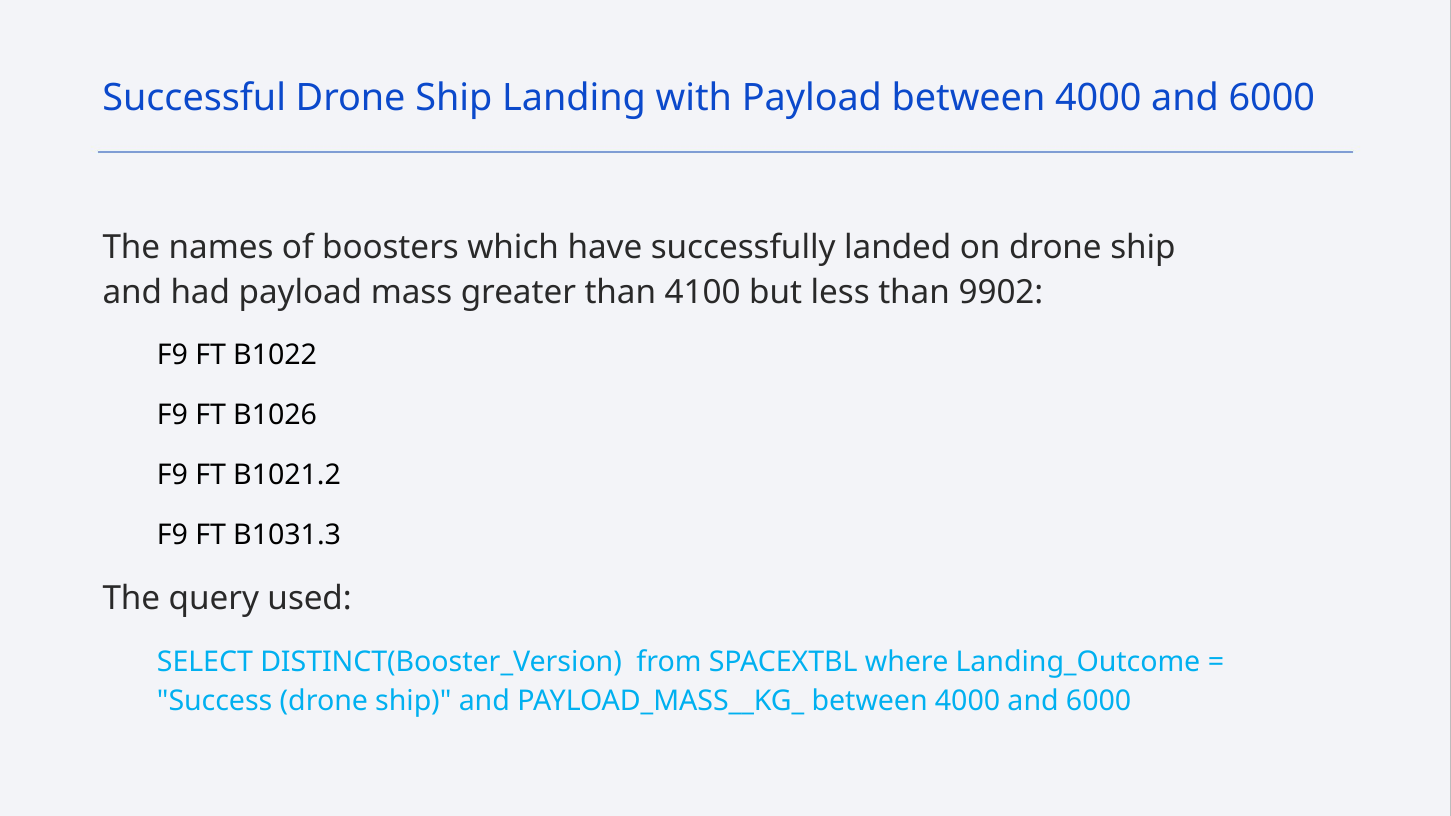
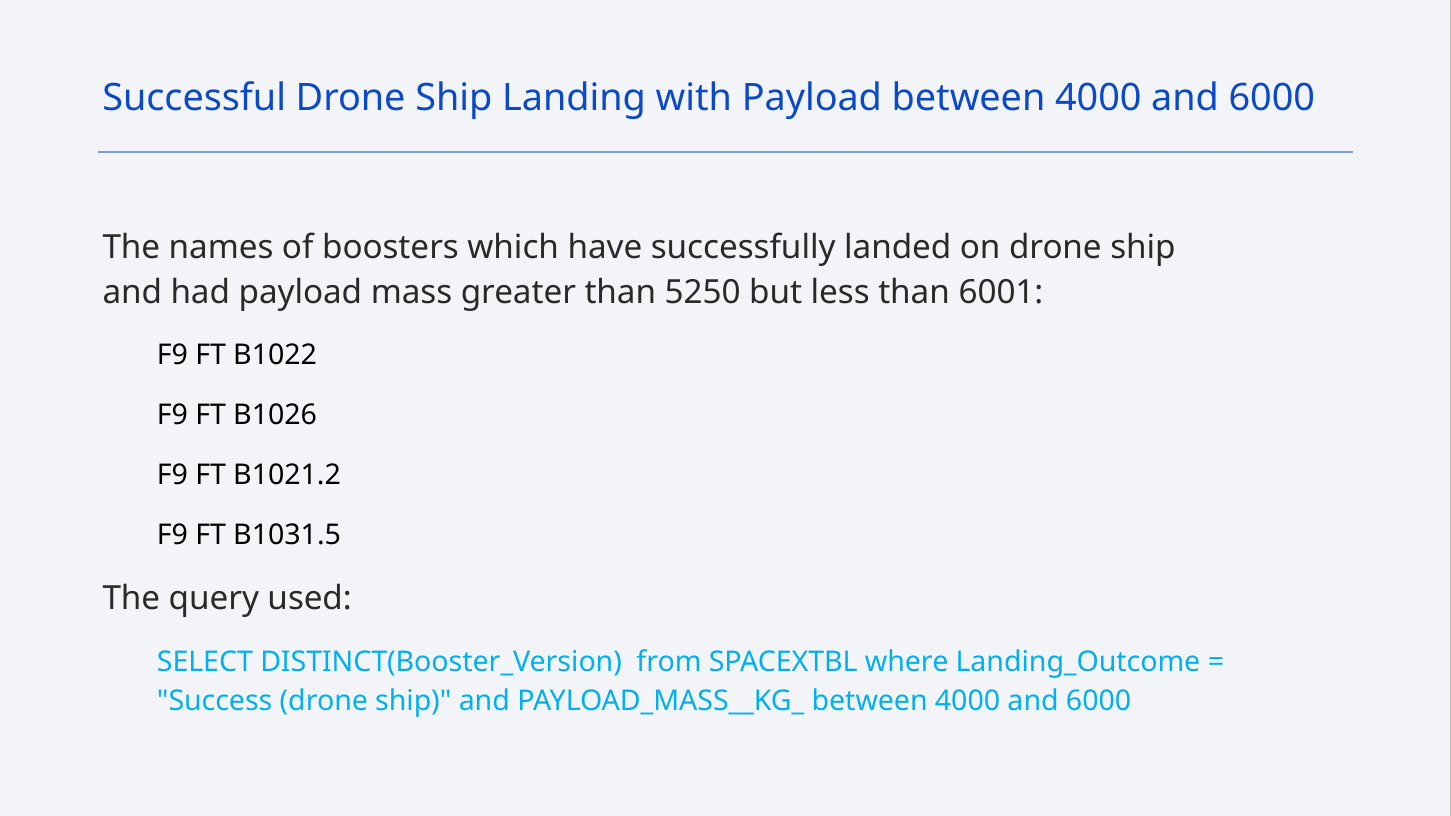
4100: 4100 -> 5250
9902: 9902 -> 6001
B1031.3: B1031.3 -> B1031.5
